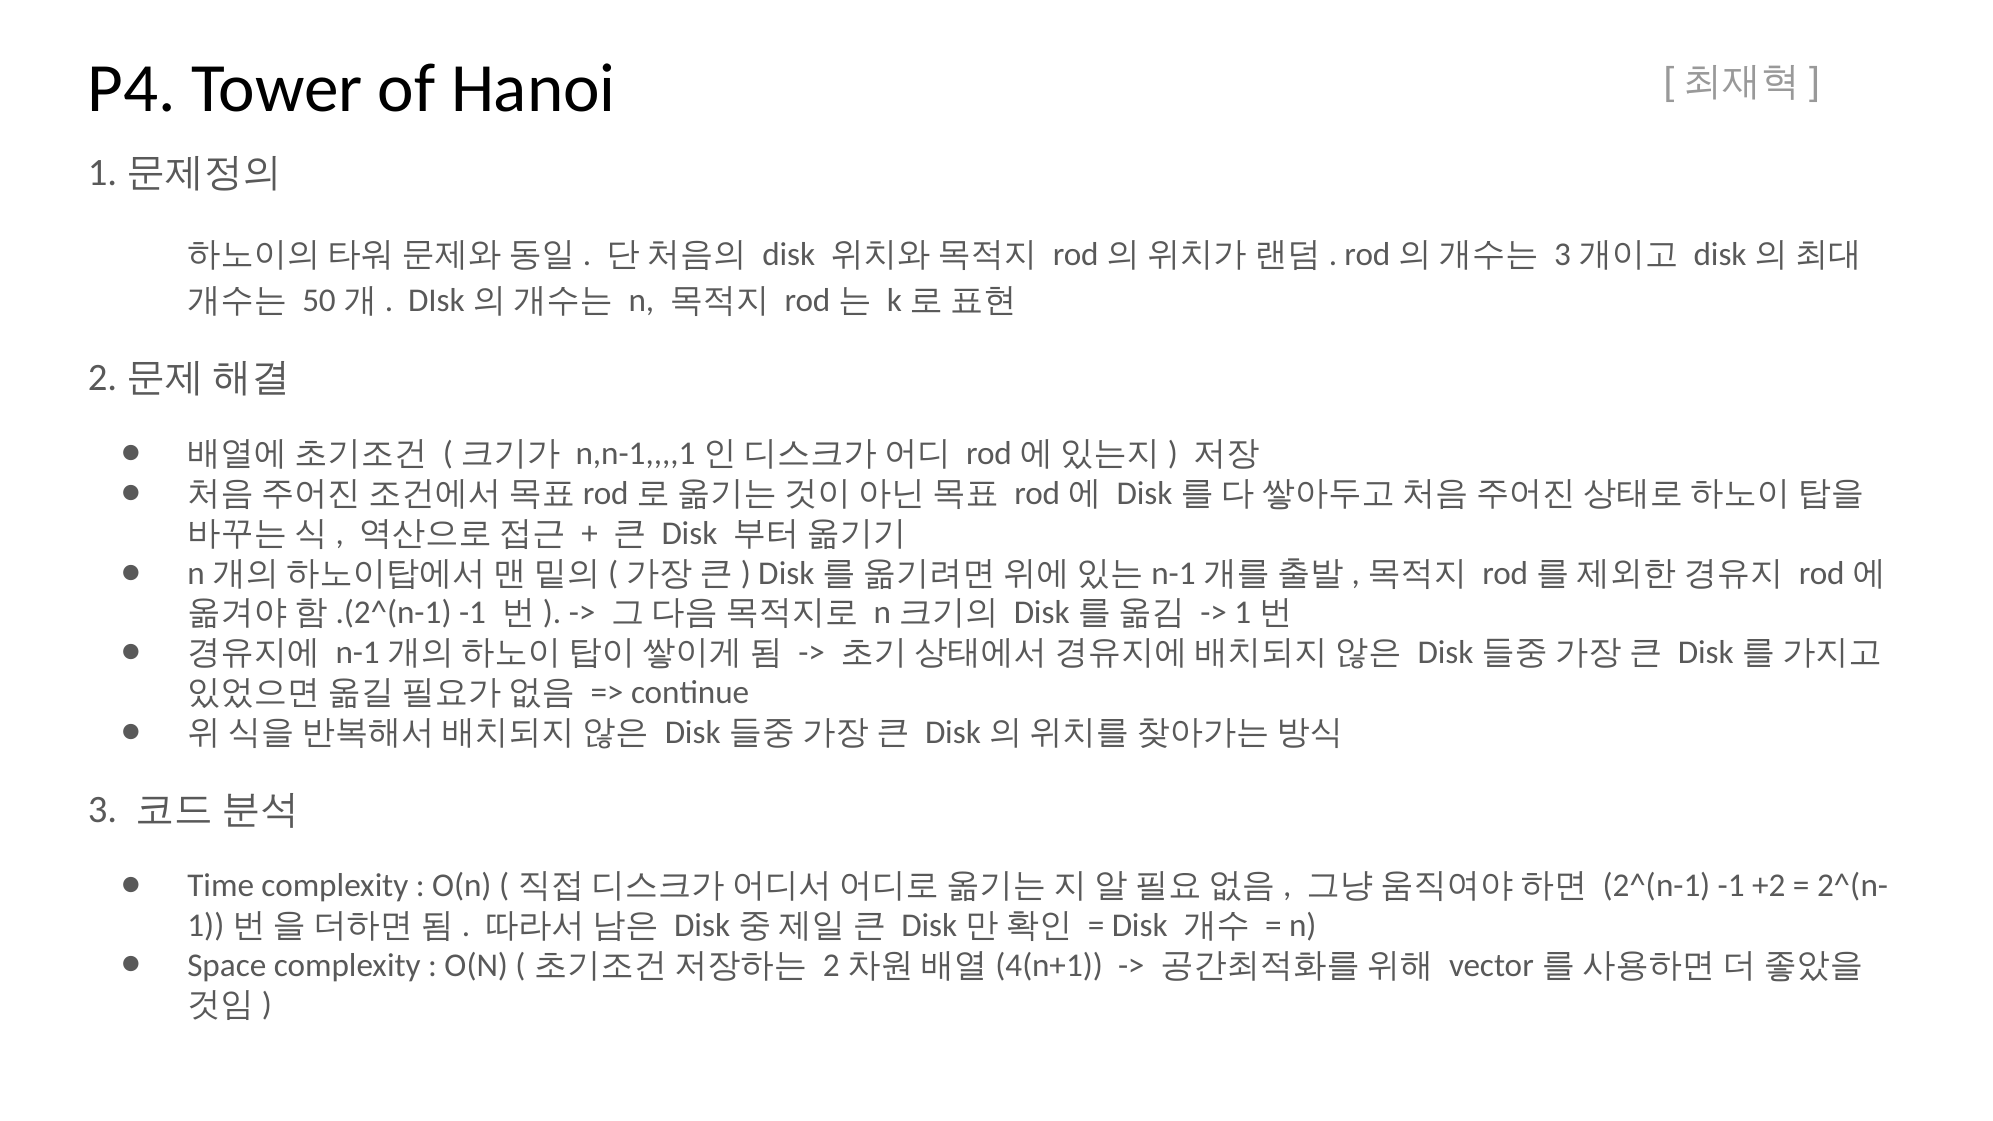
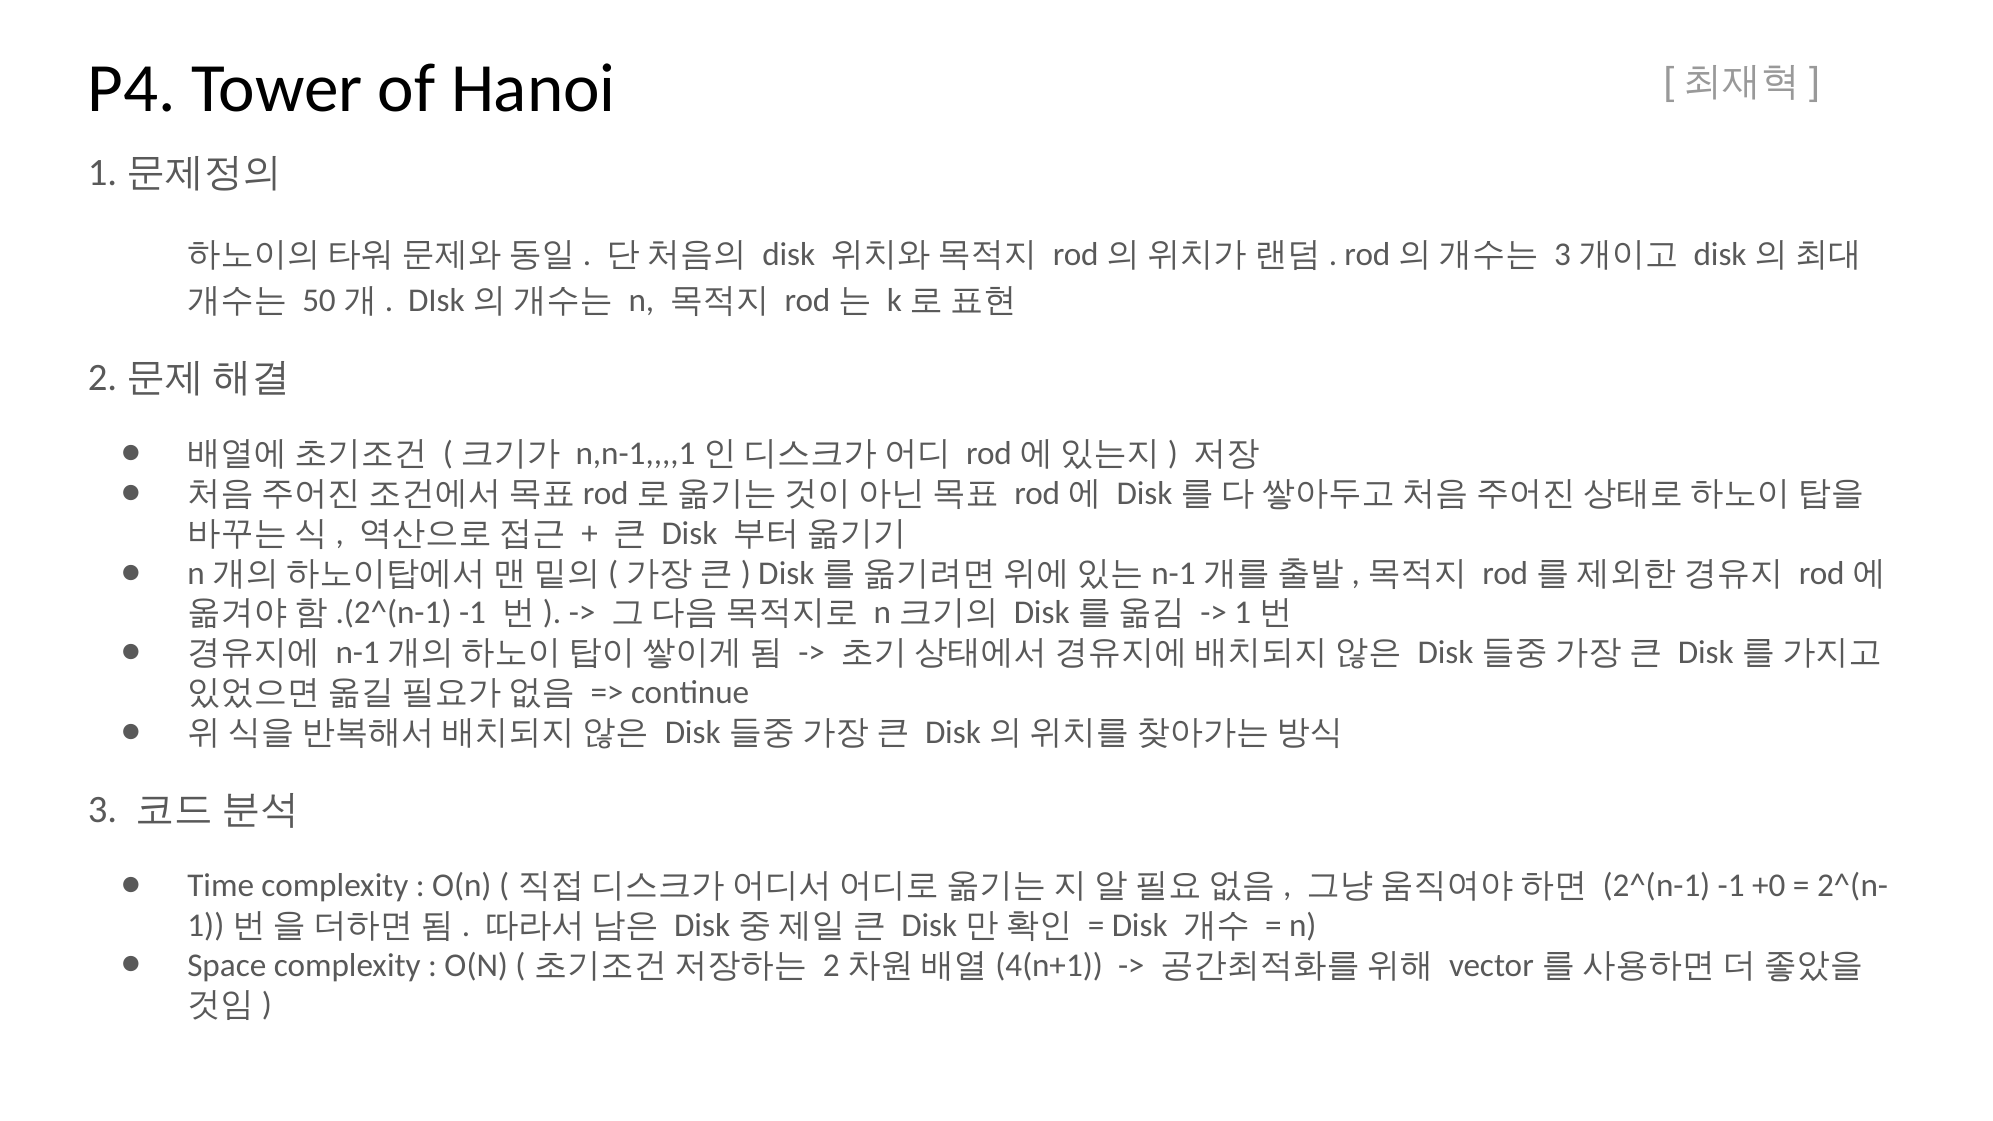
+2: +2 -> +0
